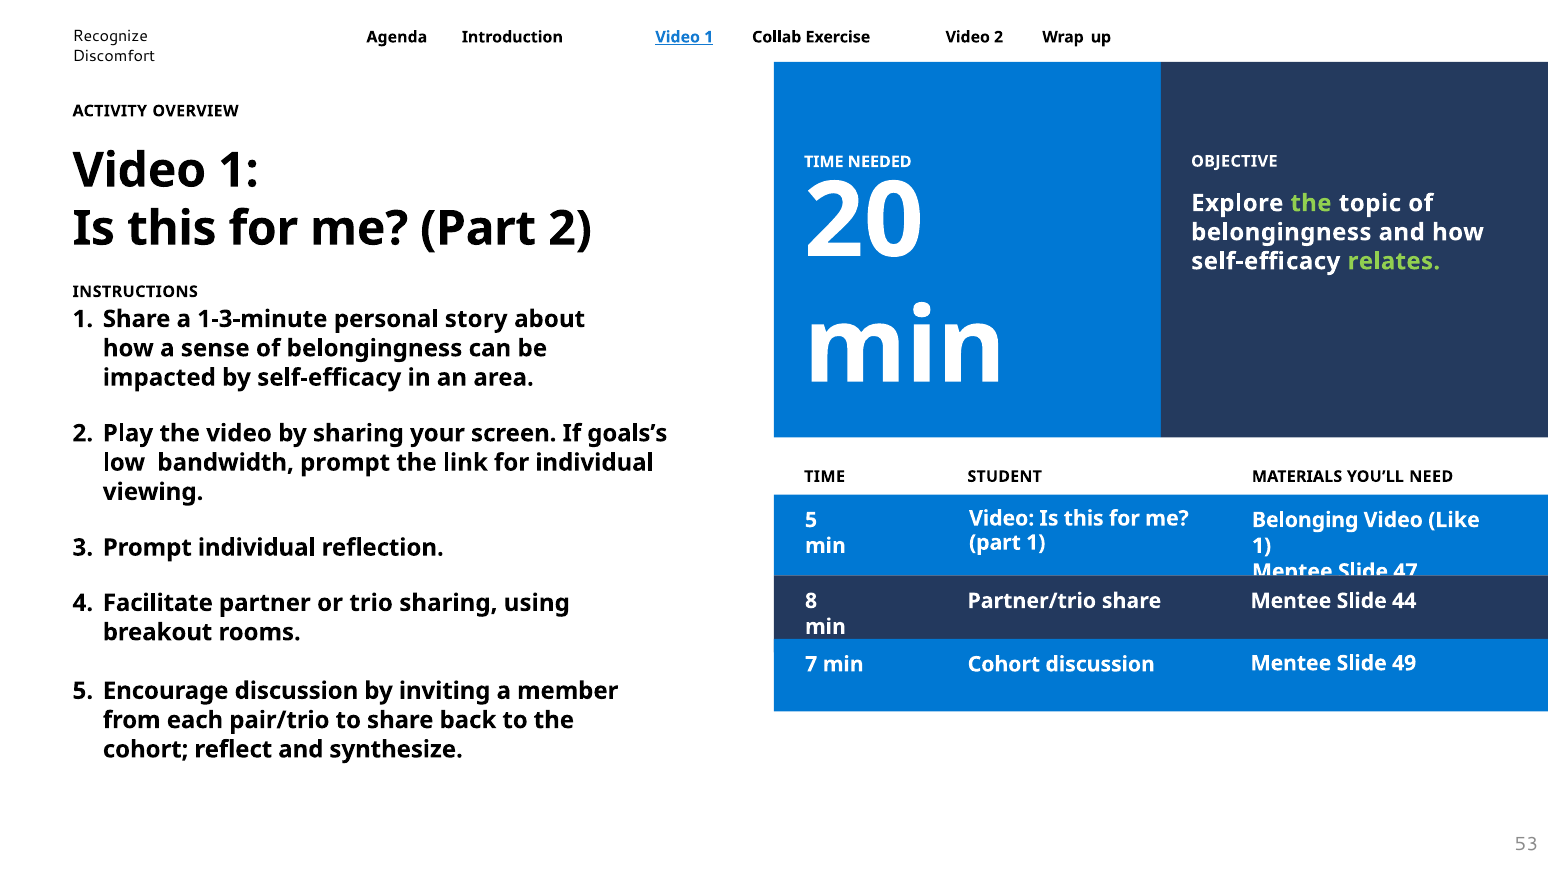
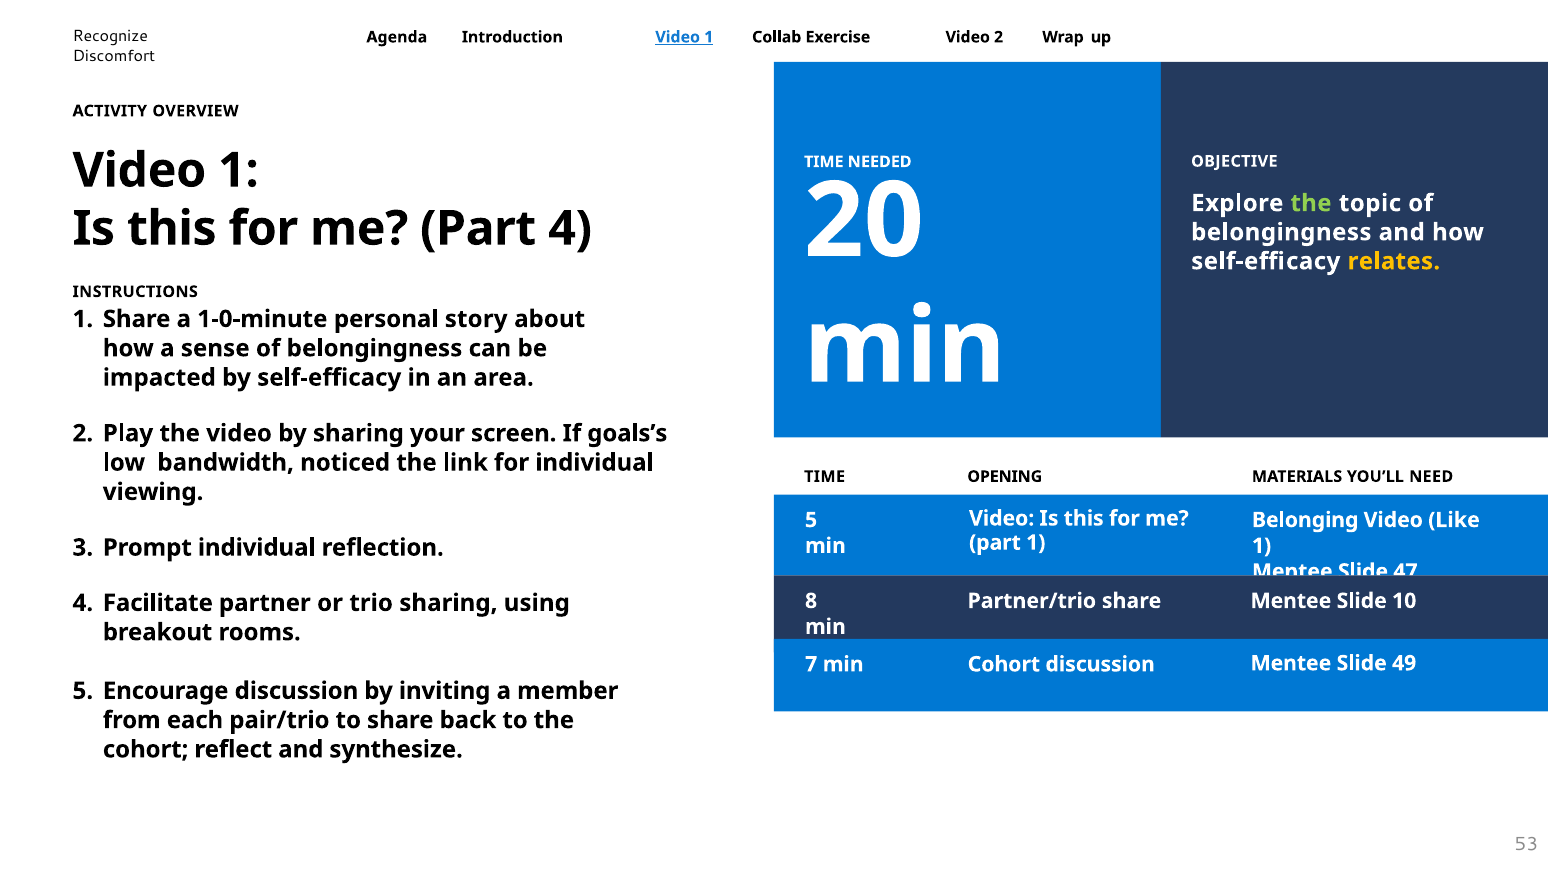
Part 2: 2 -> 4
relates colour: light green -> yellow
1-3-minute: 1-3-minute -> 1-0-minute
bandwidth prompt: prompt -> noticed
STUDENT: STUDENT -> OPENING
44: 44 -> 10
